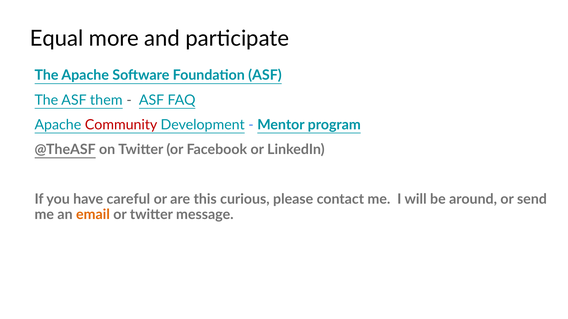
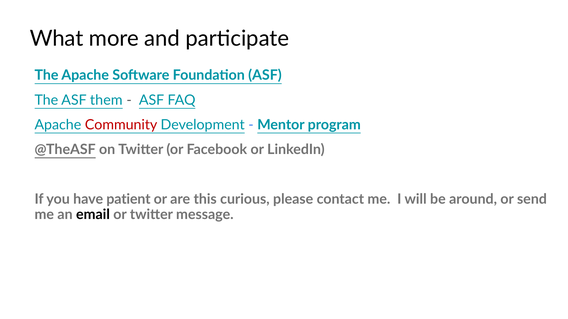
Equal: Equal -> What
careful: careful -> patient
email colour: orange -> black
